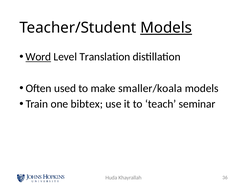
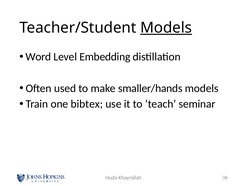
Word underline: present -> none
Translation: Translation -> Embedding
smaller/koala: smaller/koala -> smaller/hands
